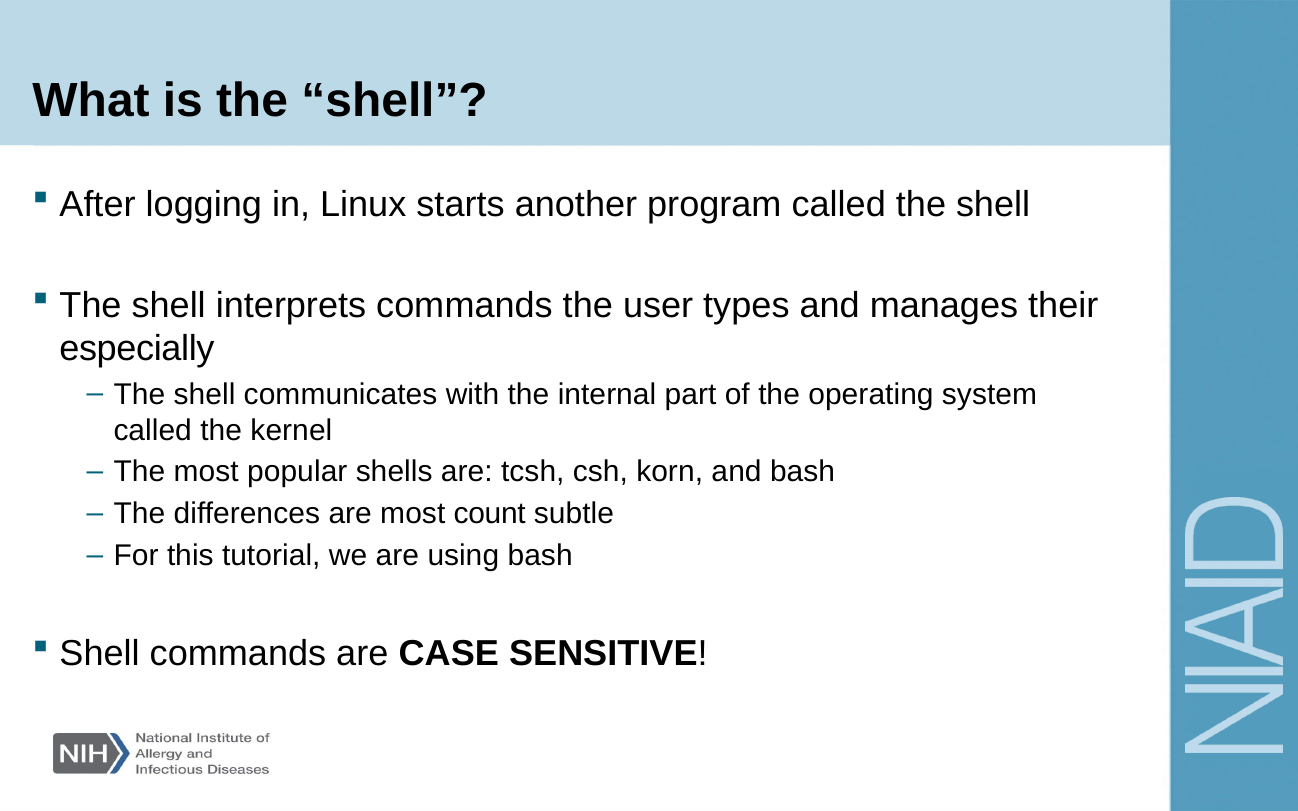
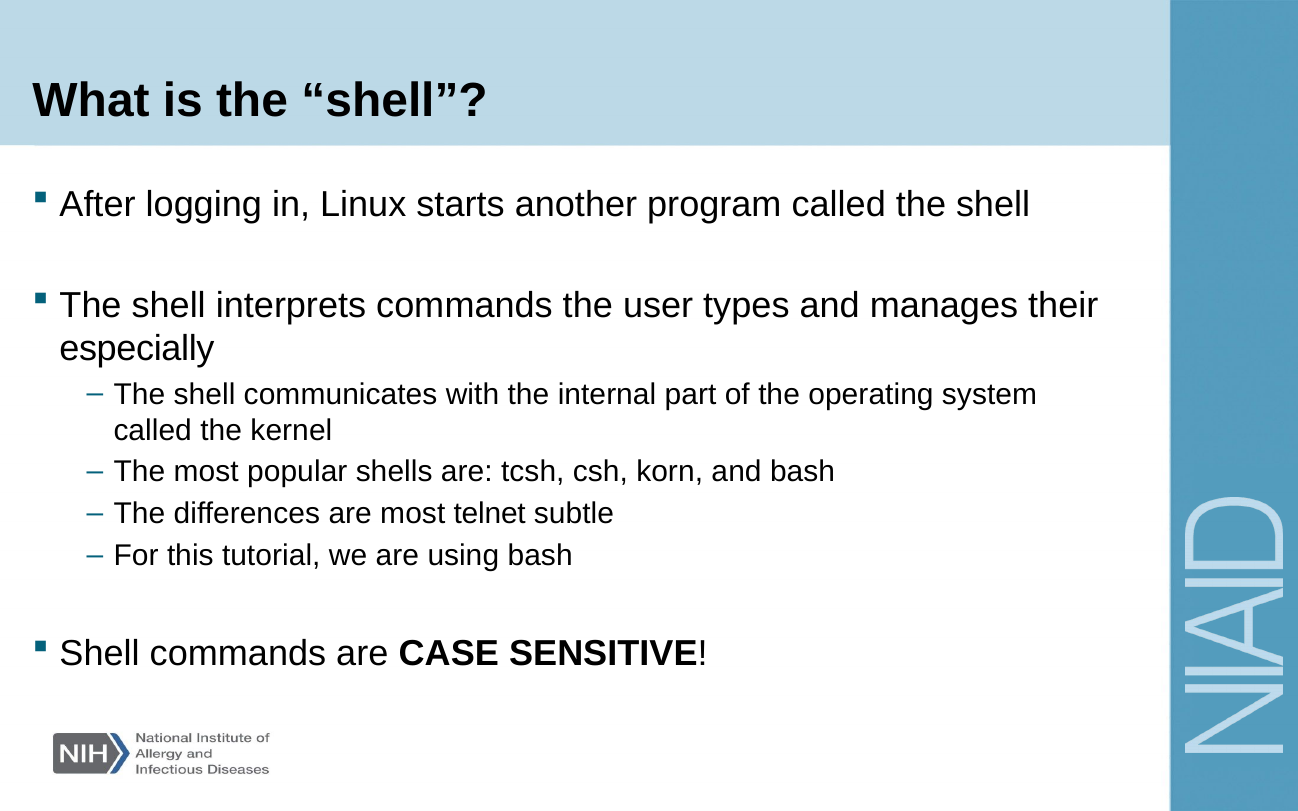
count: count -> telnet
